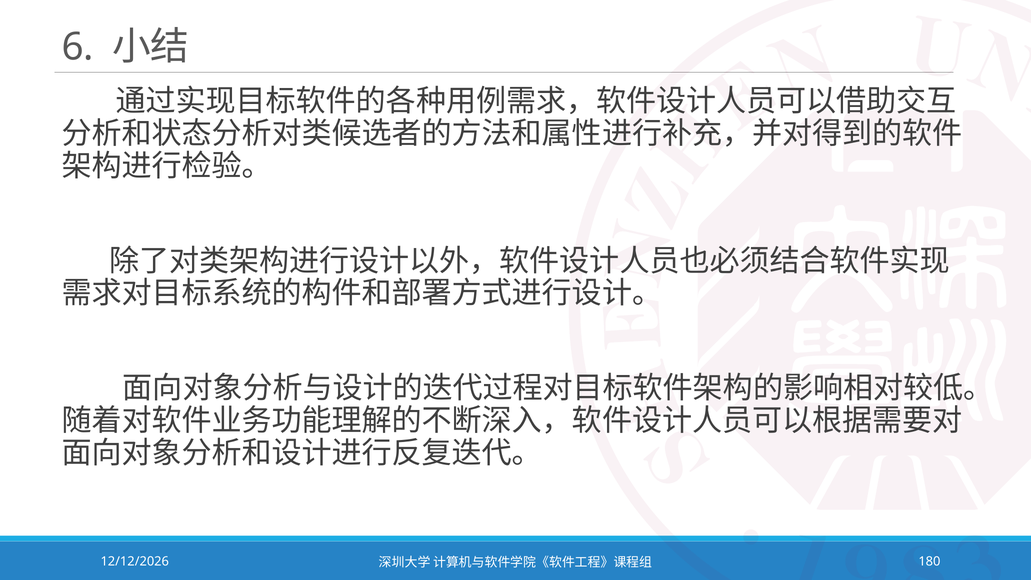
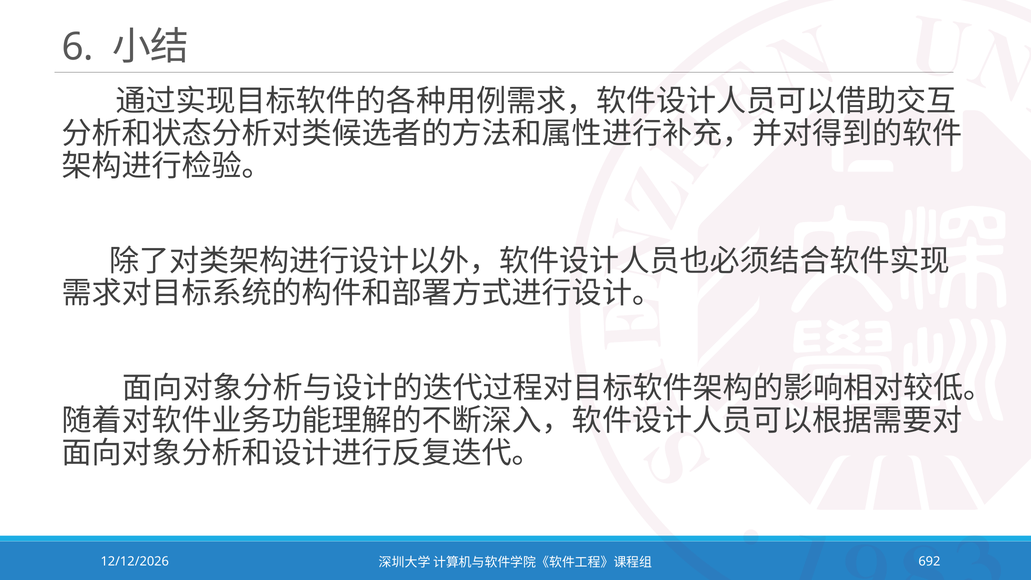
180: 180 -> 692
